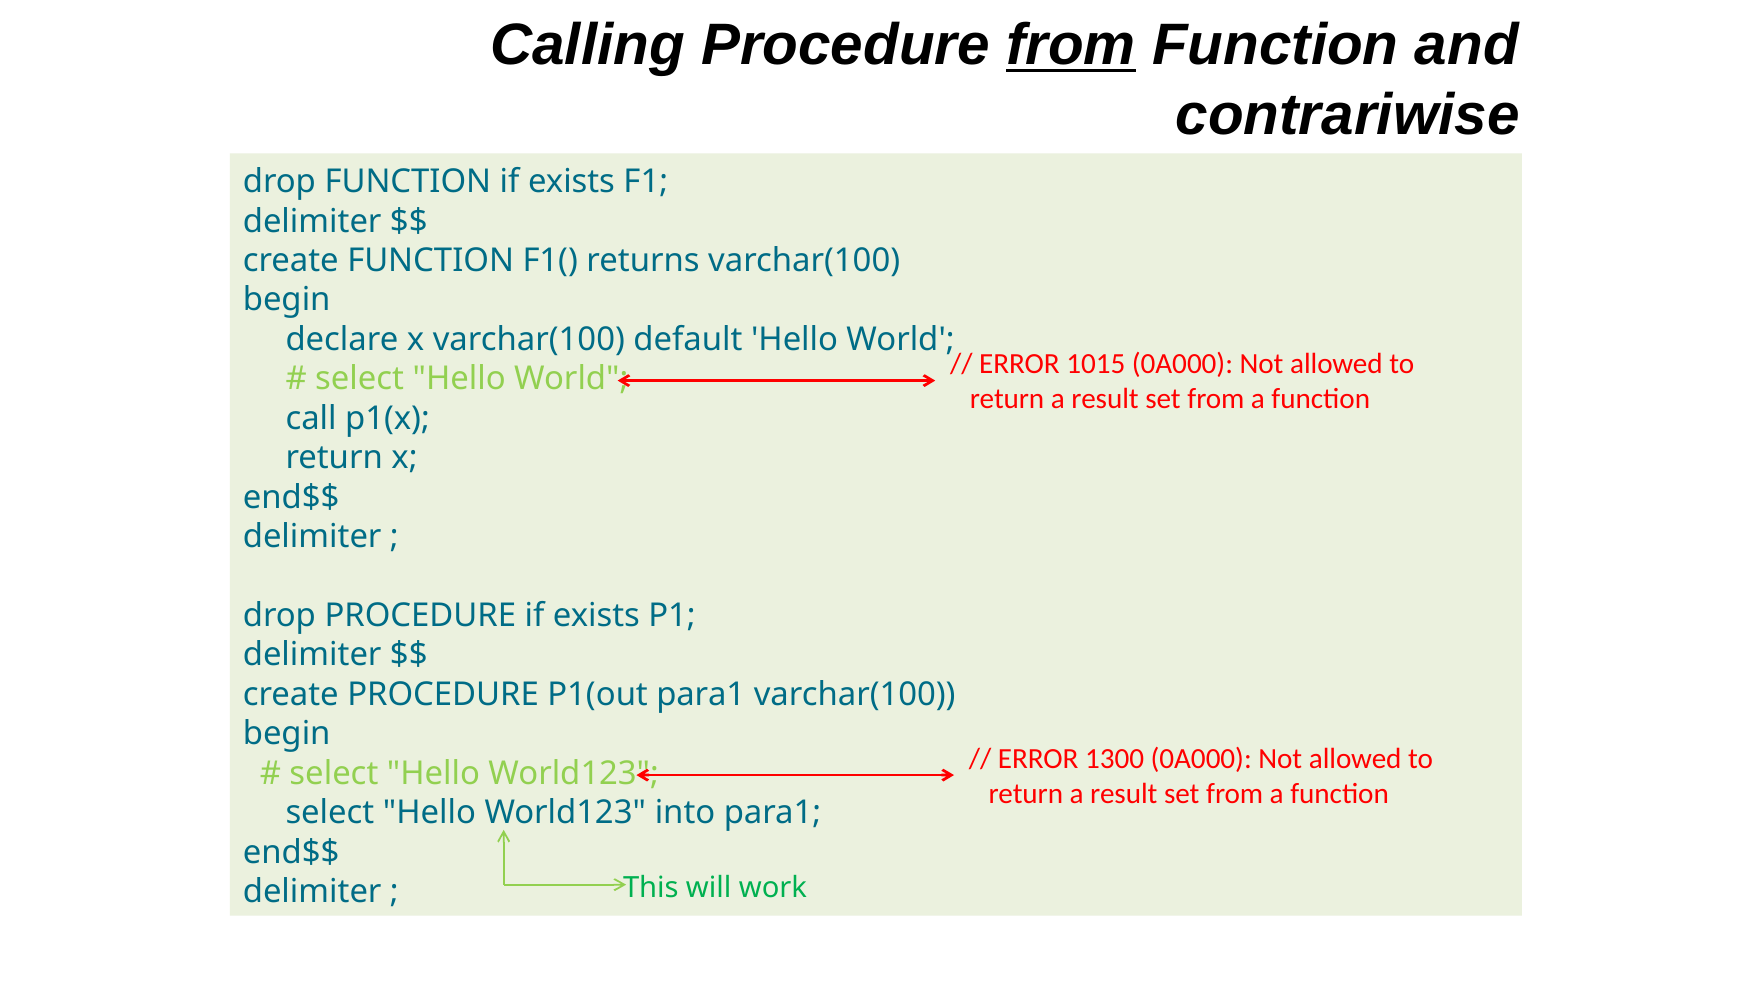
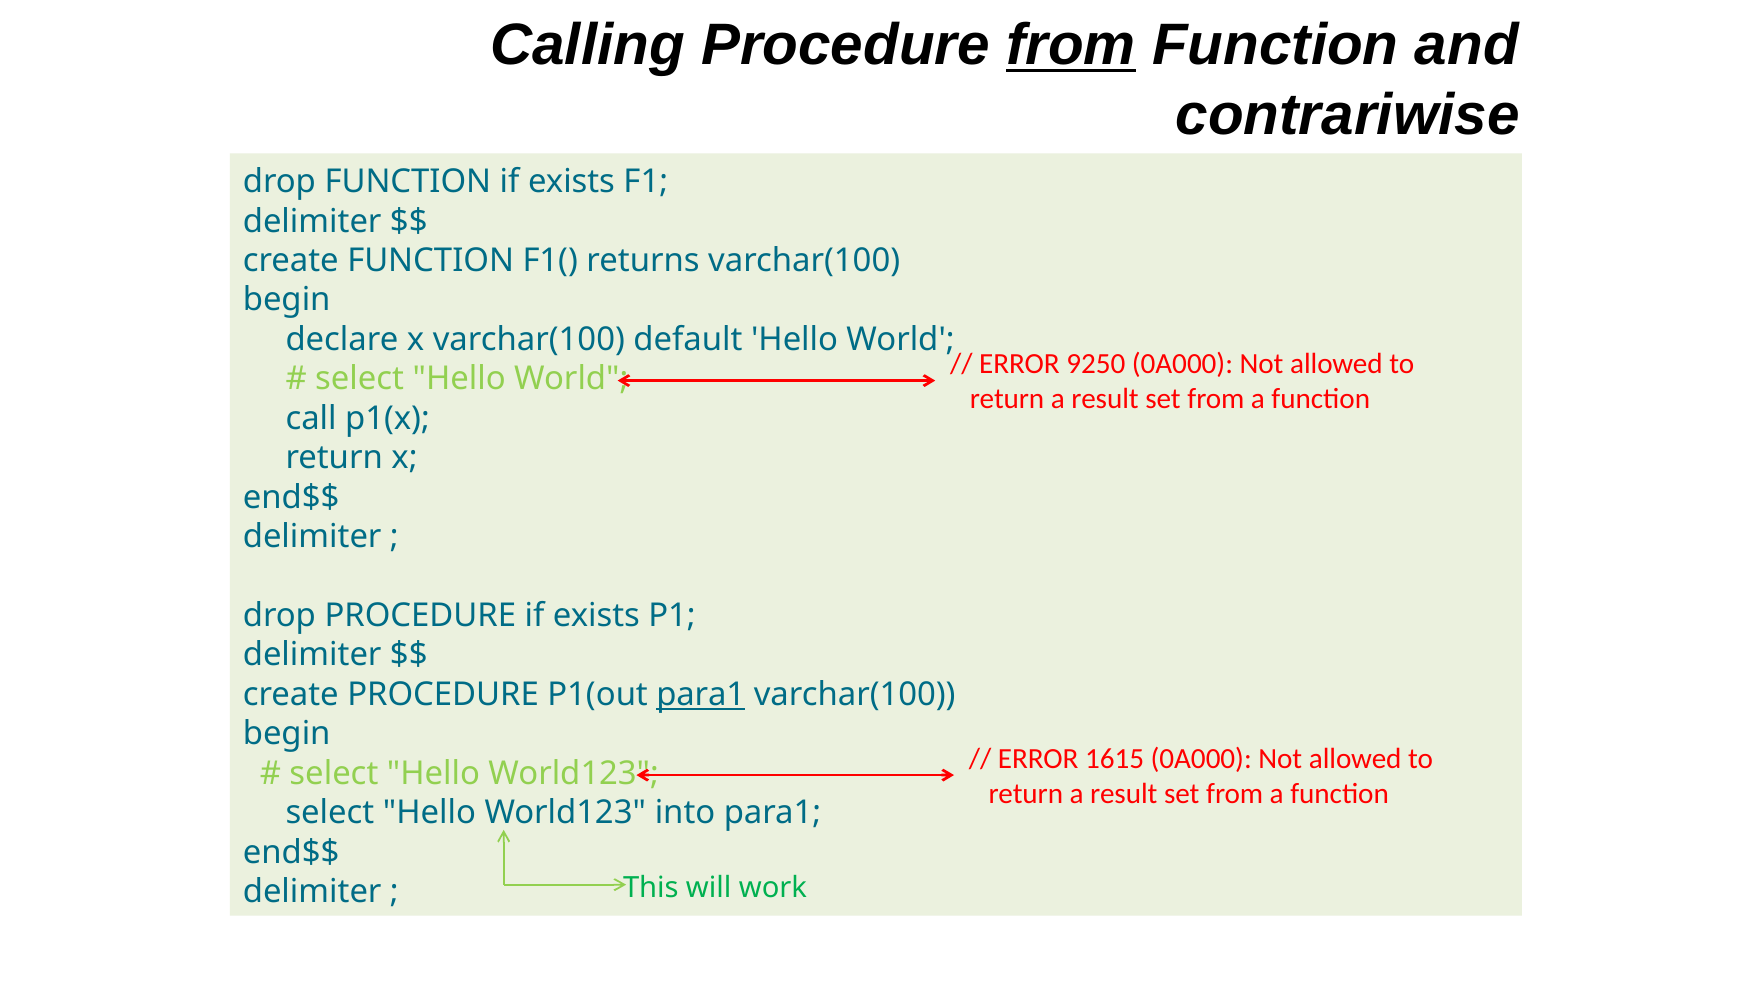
1015: 1015 -> 9250
para1 at (701, 694) underline: none -> present
1300: 1300 -> 1615
